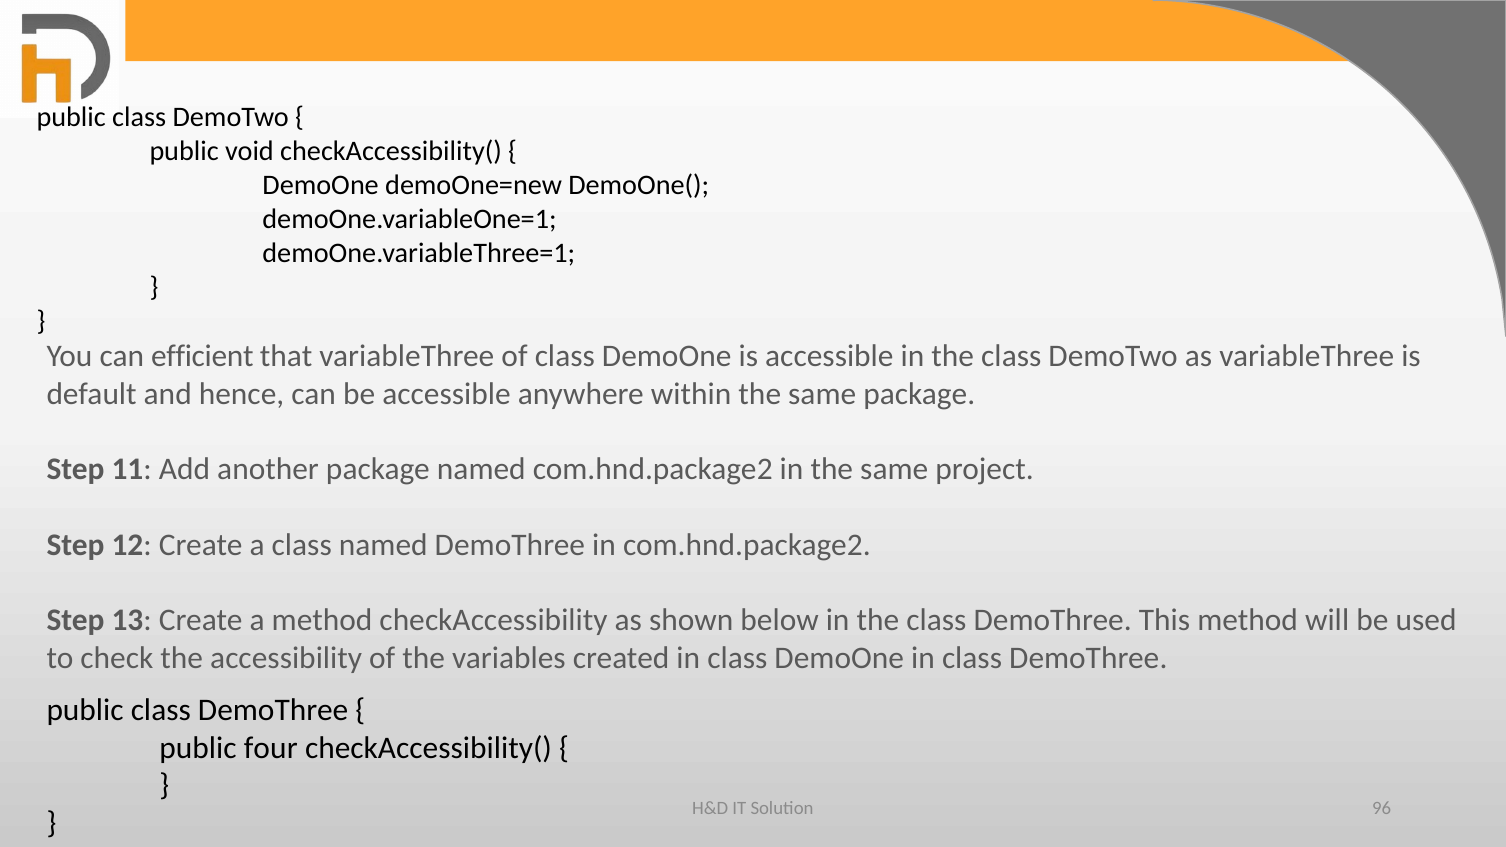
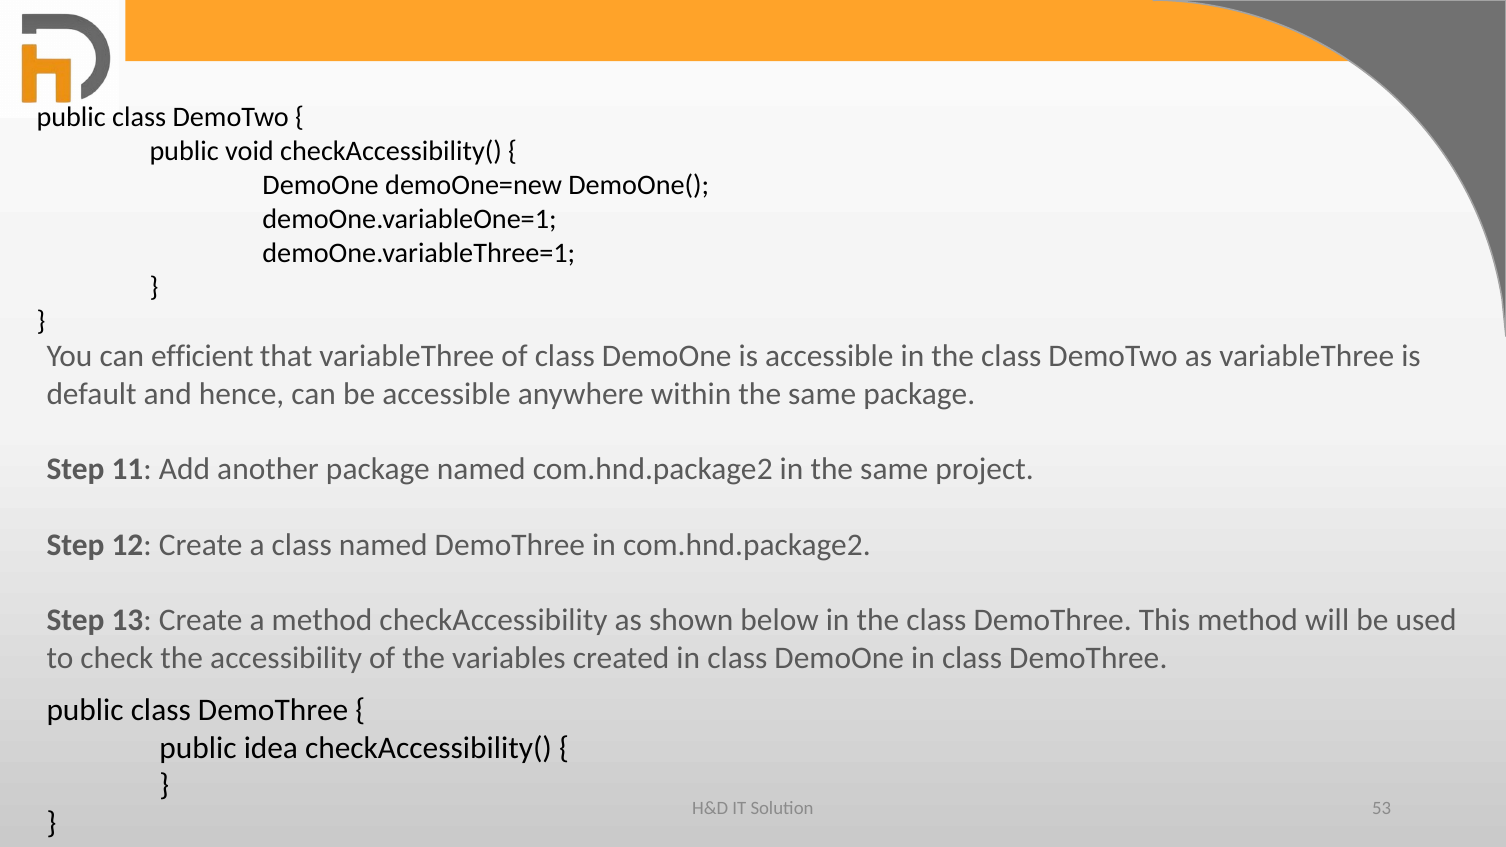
four: four -> idea
96: 96 -> 53
